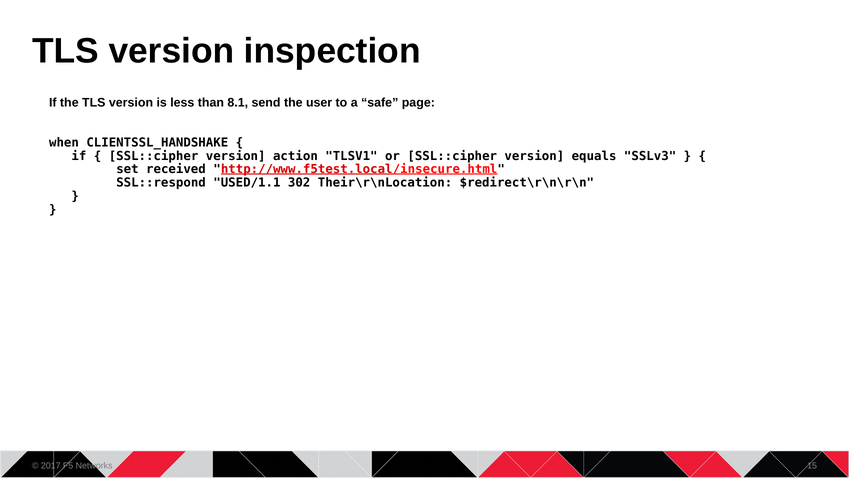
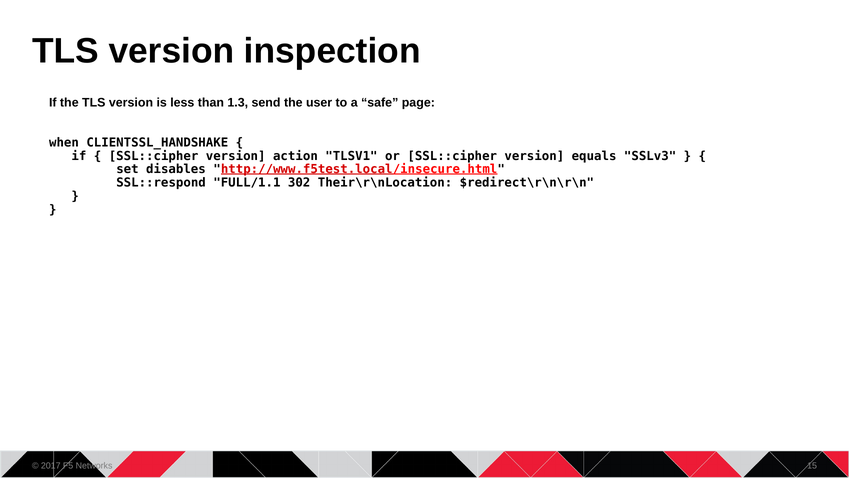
8.1: 8.1 -> 1.3
received: received -> disables
USED/1.1: USED/1.1 -> FULL/1.1
